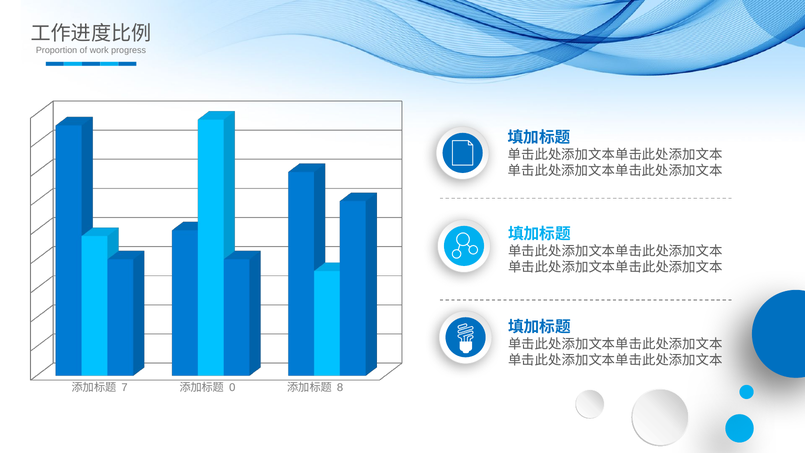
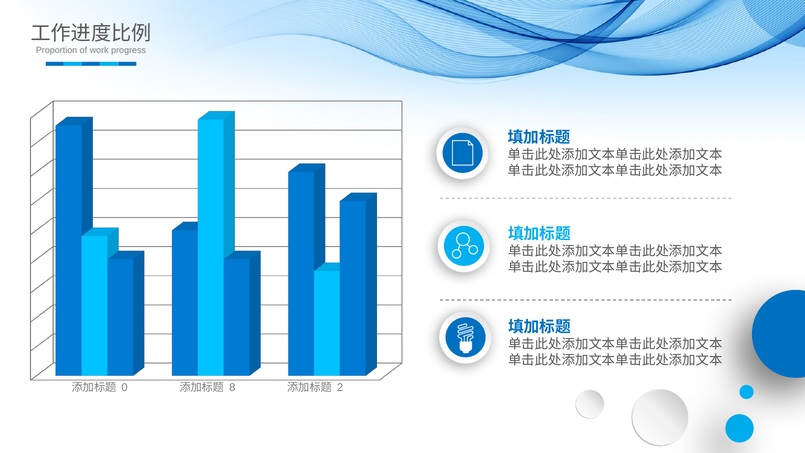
7: 7 -> 0
0: 0 -> 8
8: 8 -> 2
